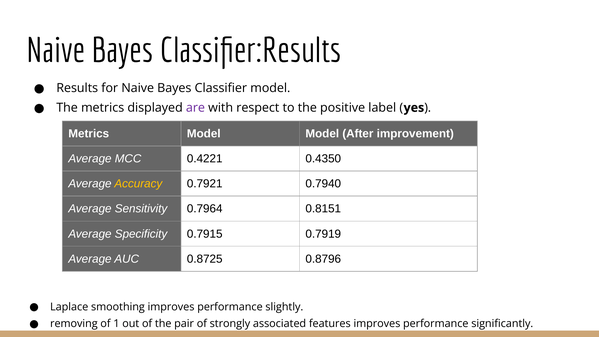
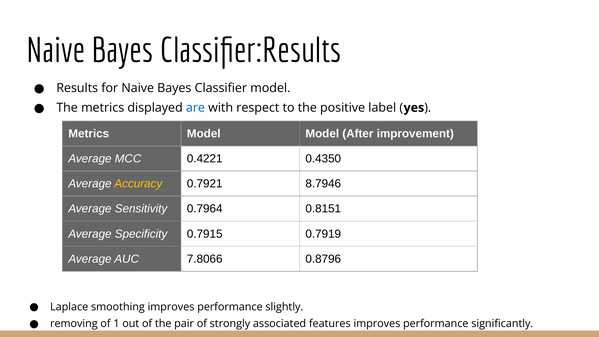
are colour: purple -> blue
0.7940: 0.7940 -> 8.7946
0.8725: 0.8725 -> 7.8066
